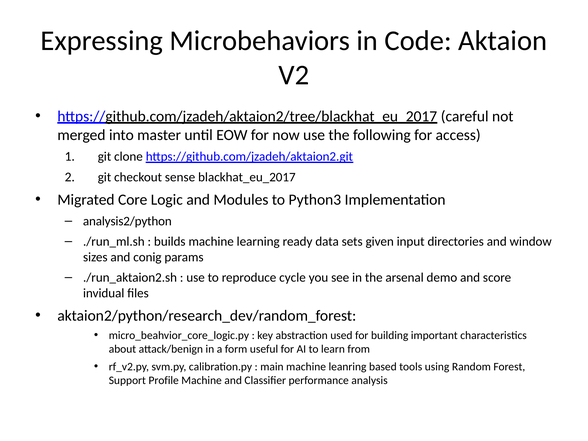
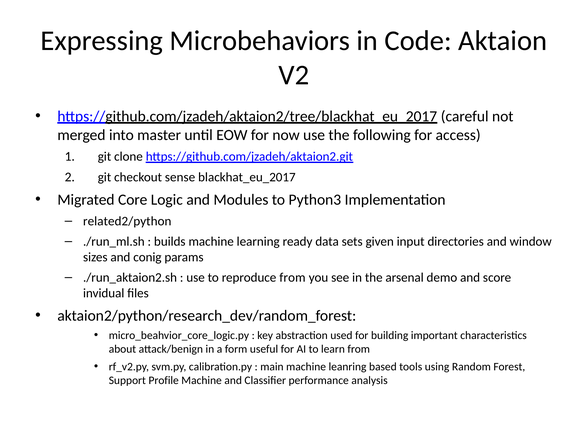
analysis2/python: analysis2/python -> related2/python
reproduce cycle: cycle -> from
